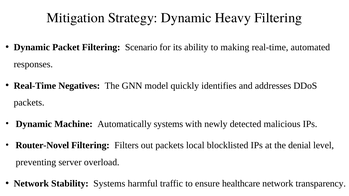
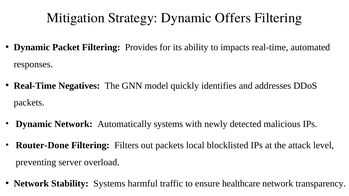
Heavy: Heavy -> Offers
Scenario: Scenario -> Provides
making: making -> impacts
Dynamic Machine: Machine -> Network
Router-Novel: Router-Novel -> Router-Done
denial: denial -> attack
